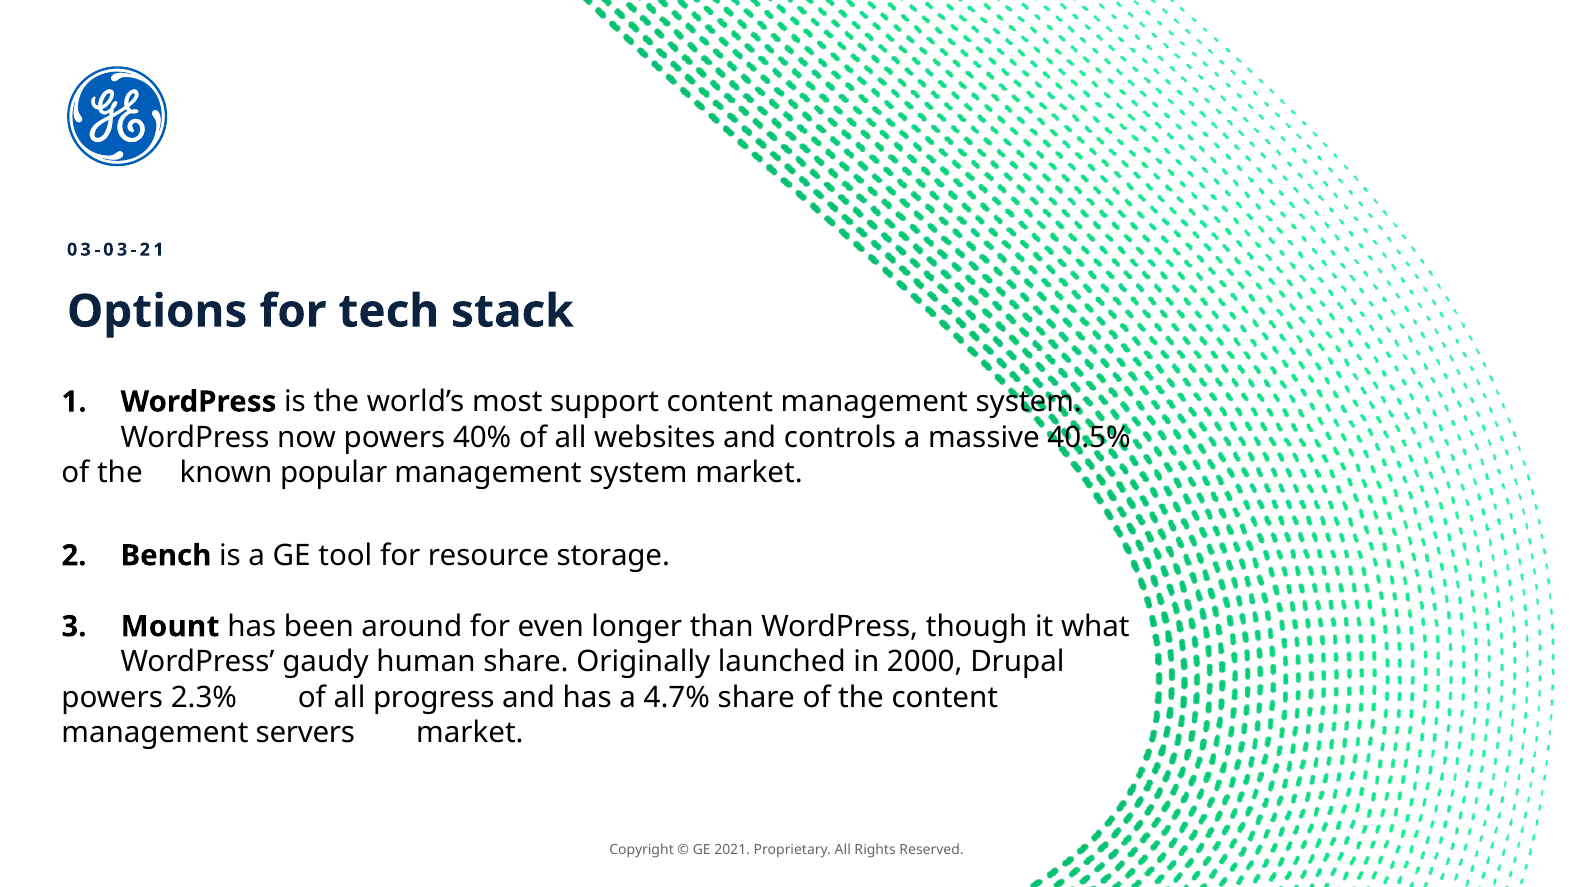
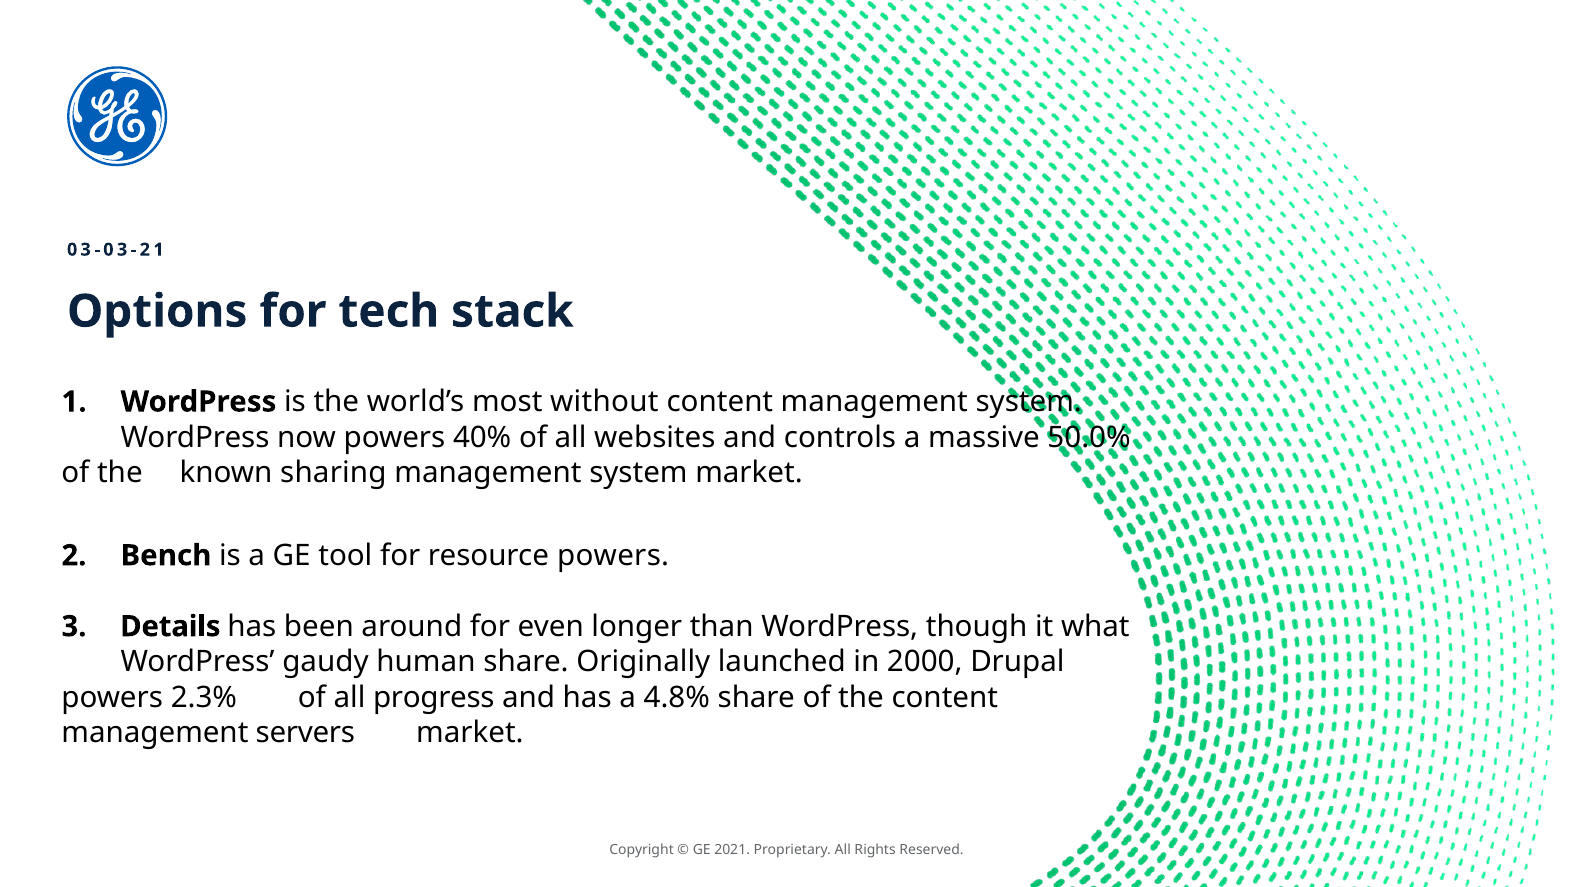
support: support -> without
40.5%: 40.5% -> 50.0%
popular: popular -> sharing
resource storage: storage -> powers
Mount: Mount -> Details
4.7%: 4.7% -> 4.8%
